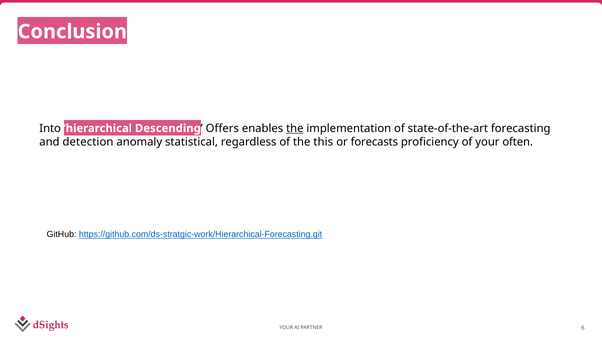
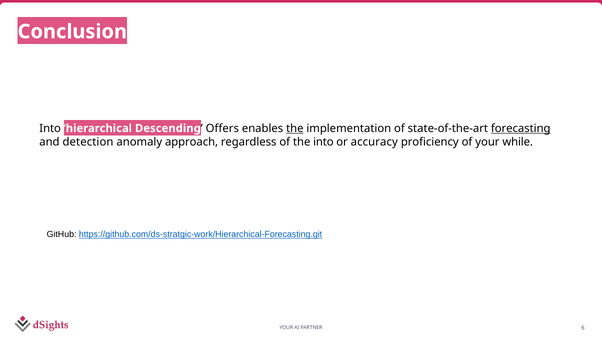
forecasting underline: none -> present
statistical: statistical -> approach
the this: this -> into
forecasts: forecasts -> accuracy
often: often -> while
